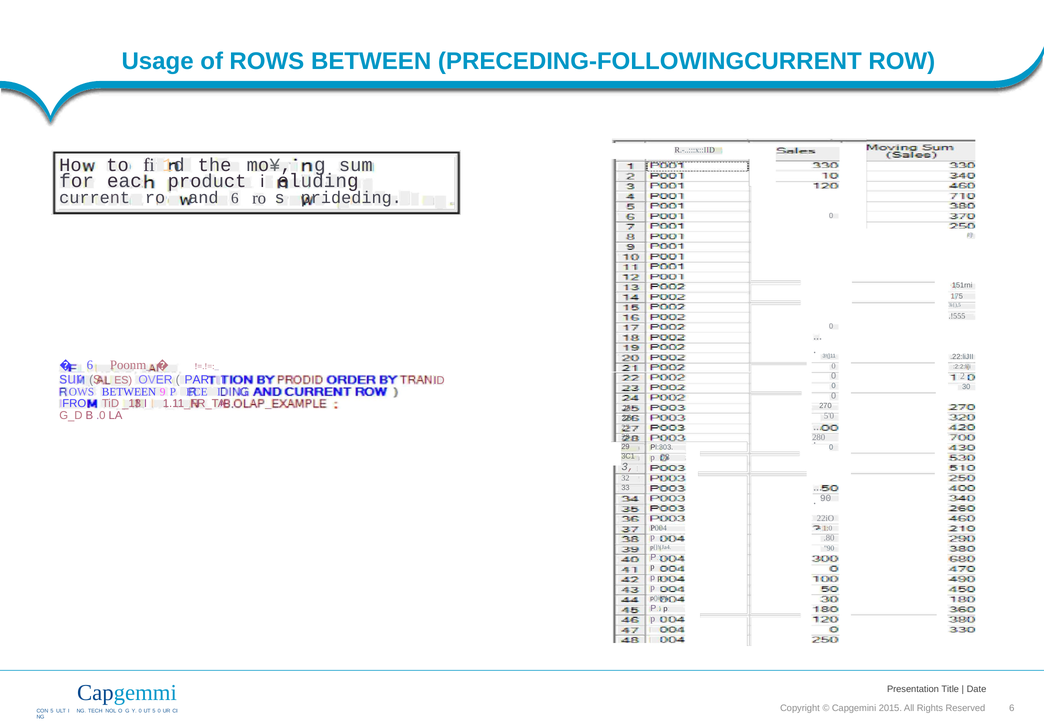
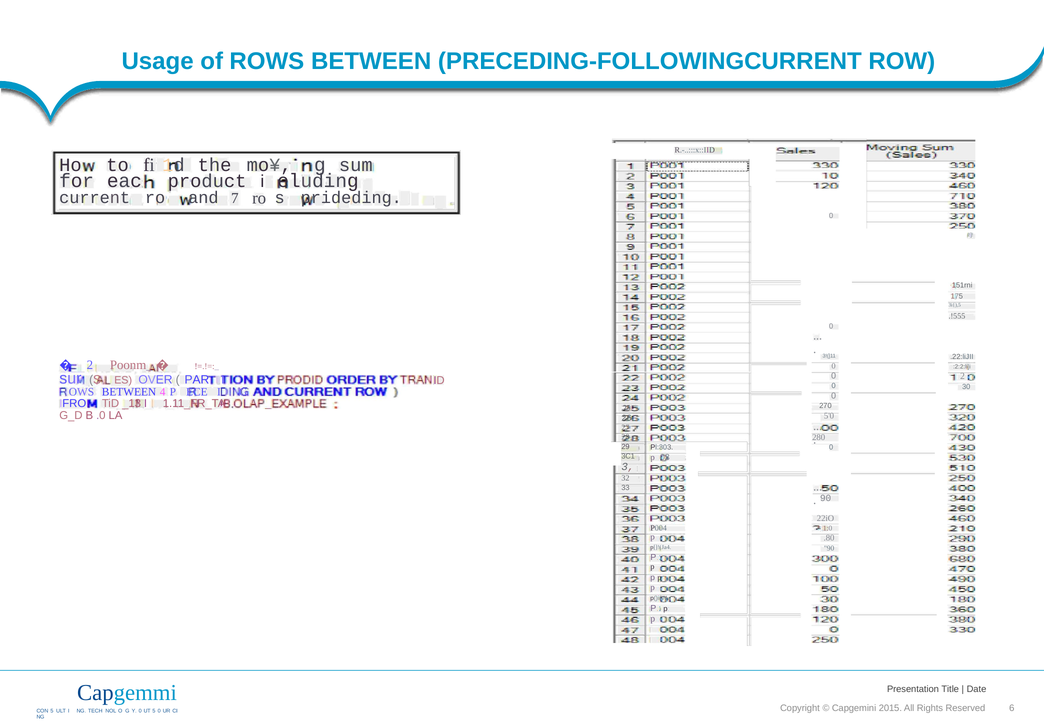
and 6: 6 -> 7
6 at (90, 365): 6 -> 2
9: 9 -> 4
